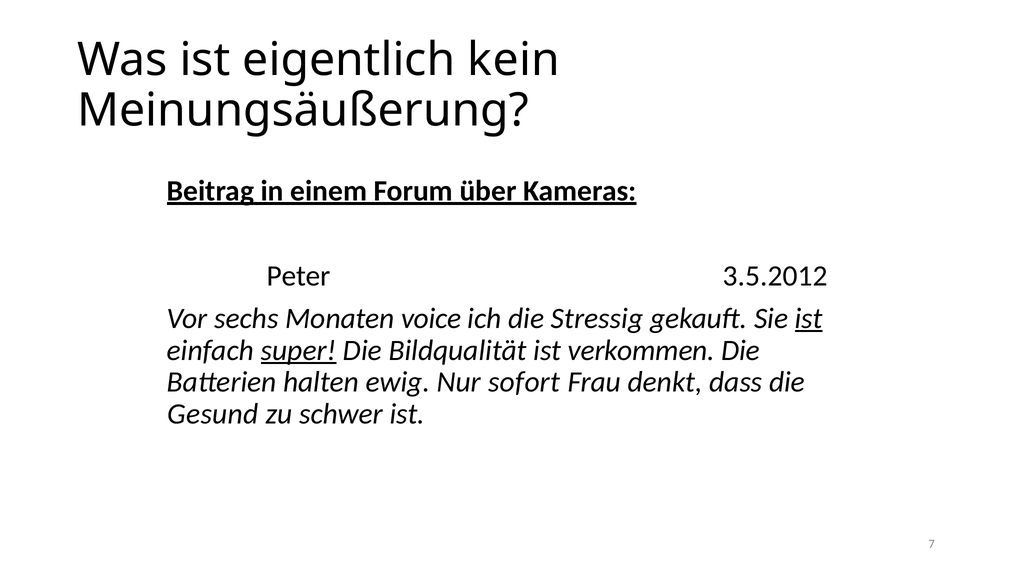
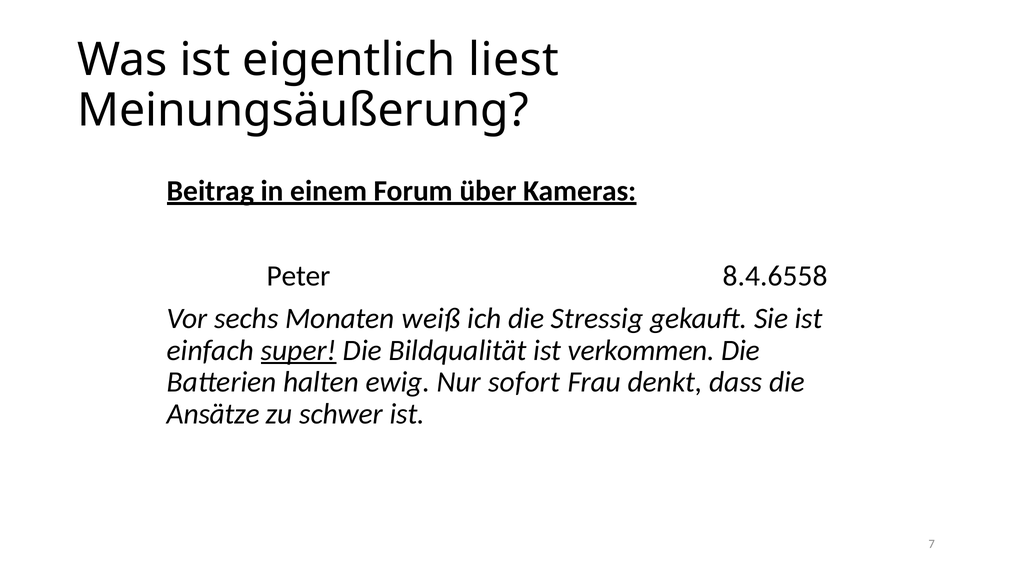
kein: kein -> liest
3.5.2012: 3.5.2012 -> 8.4.6558
voice: voice -> weiß
ist at (809, 318) underline: present -> none
Gesund: Gesund -> Ansätze
